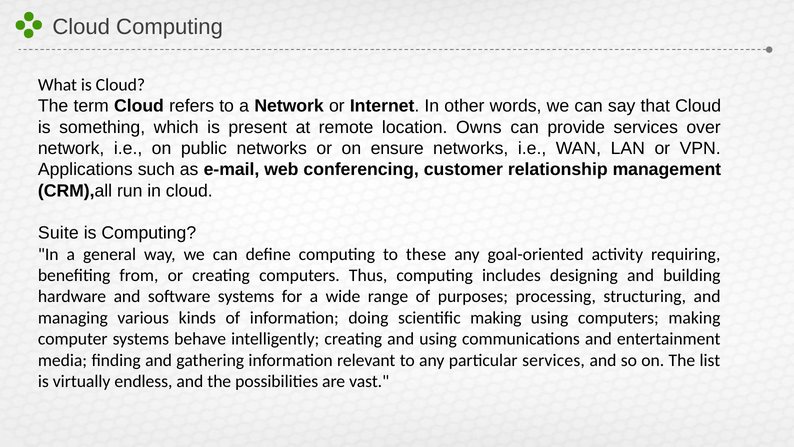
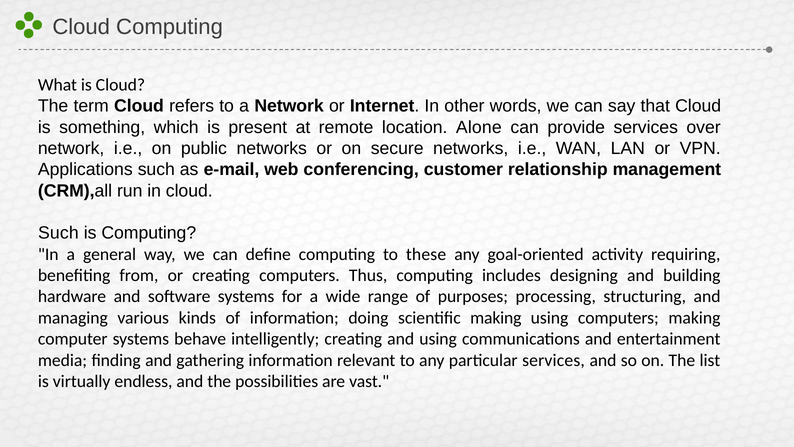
Owns: Owns -> Alone
ensure: ensure -> secure
Suite at (58, 233): Suite -> Such
